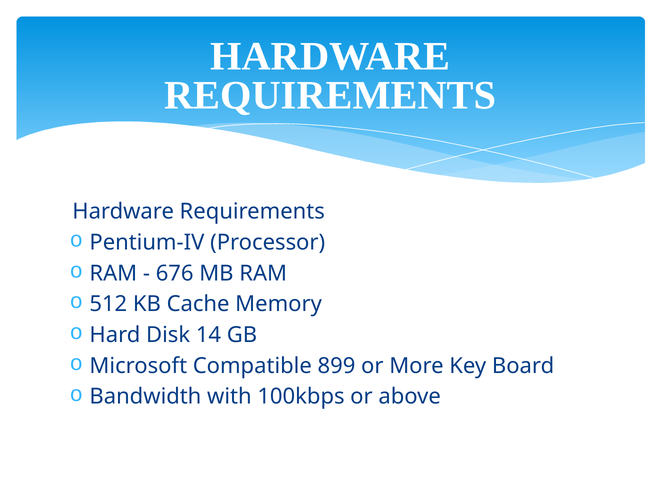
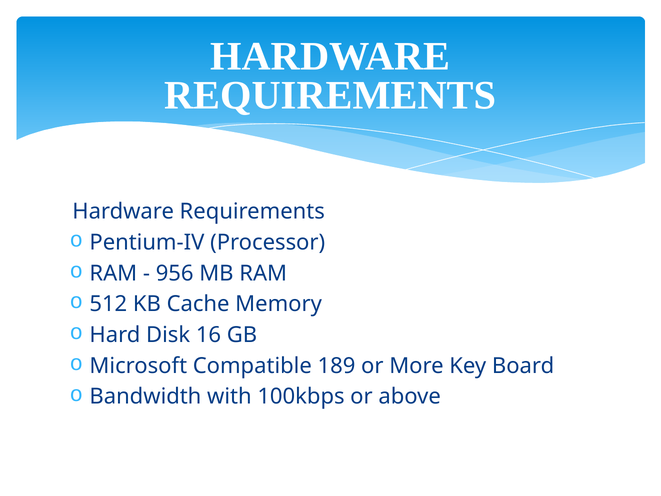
676: 676 -> 956
14: 14 -> 16
899: 899 -> 189
